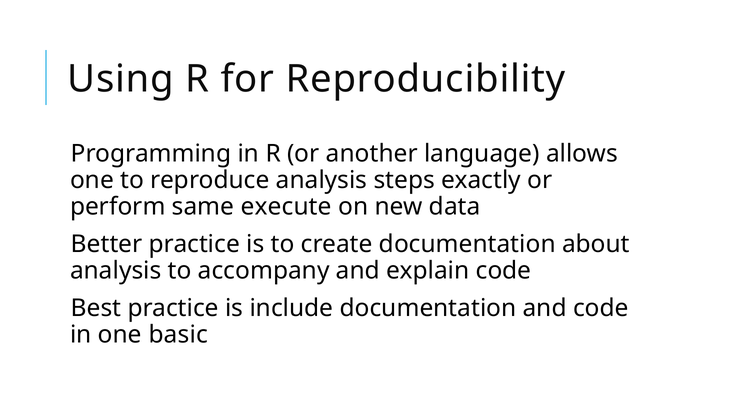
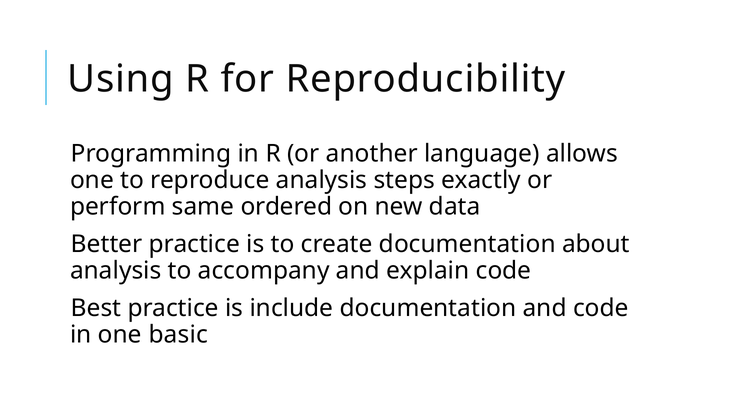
execute: execute -> ordered
